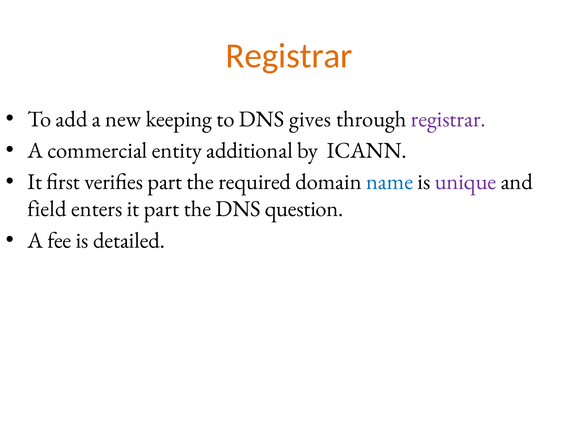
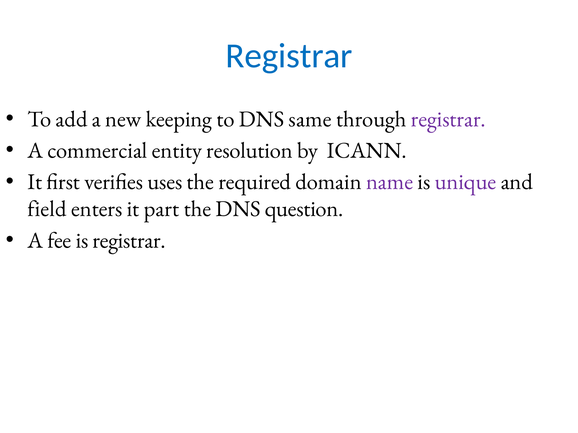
Registrar at (289, 56) colour: orange -> blue
gives: gives -> same
additional: additional -> resolution
verifies part: part -> uses
name colour: blue -> purple
is detailed: detailed -> registrar
